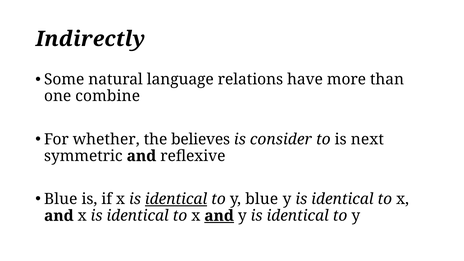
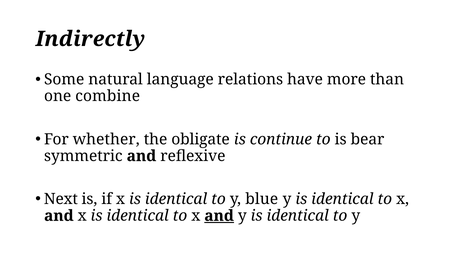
believes: believes -> obligate
consider: consider -> continue
next: next -> bear
Blue at (61, 199): Blue -> Next
identical at (176, 199) underline: present -> none
